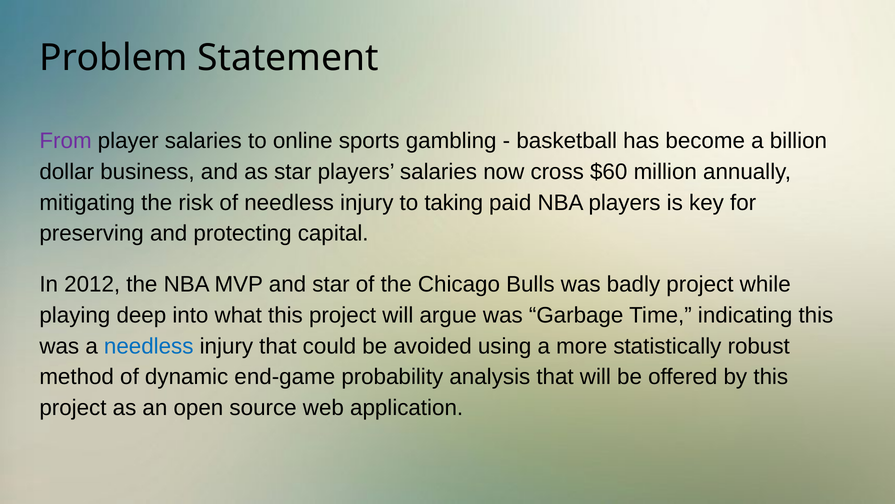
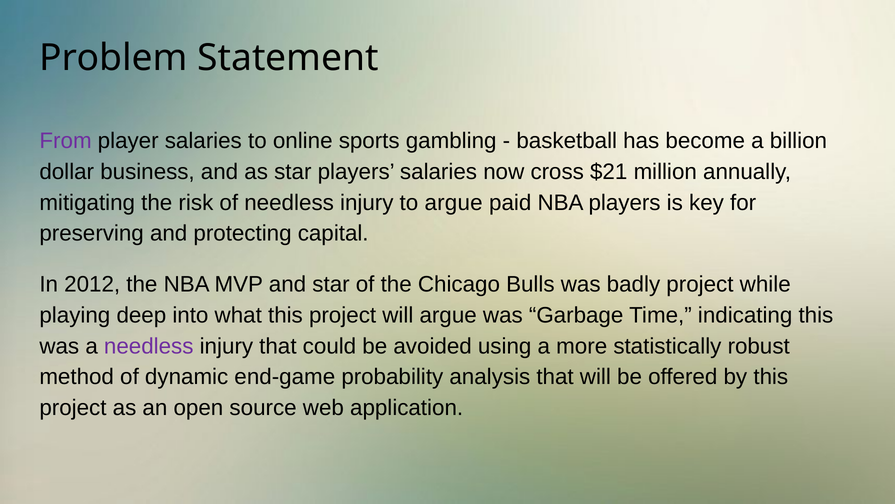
$60: $60 -> $21
to taking: taking -> argue
needless at (149, 346) colour: blue -> purple
